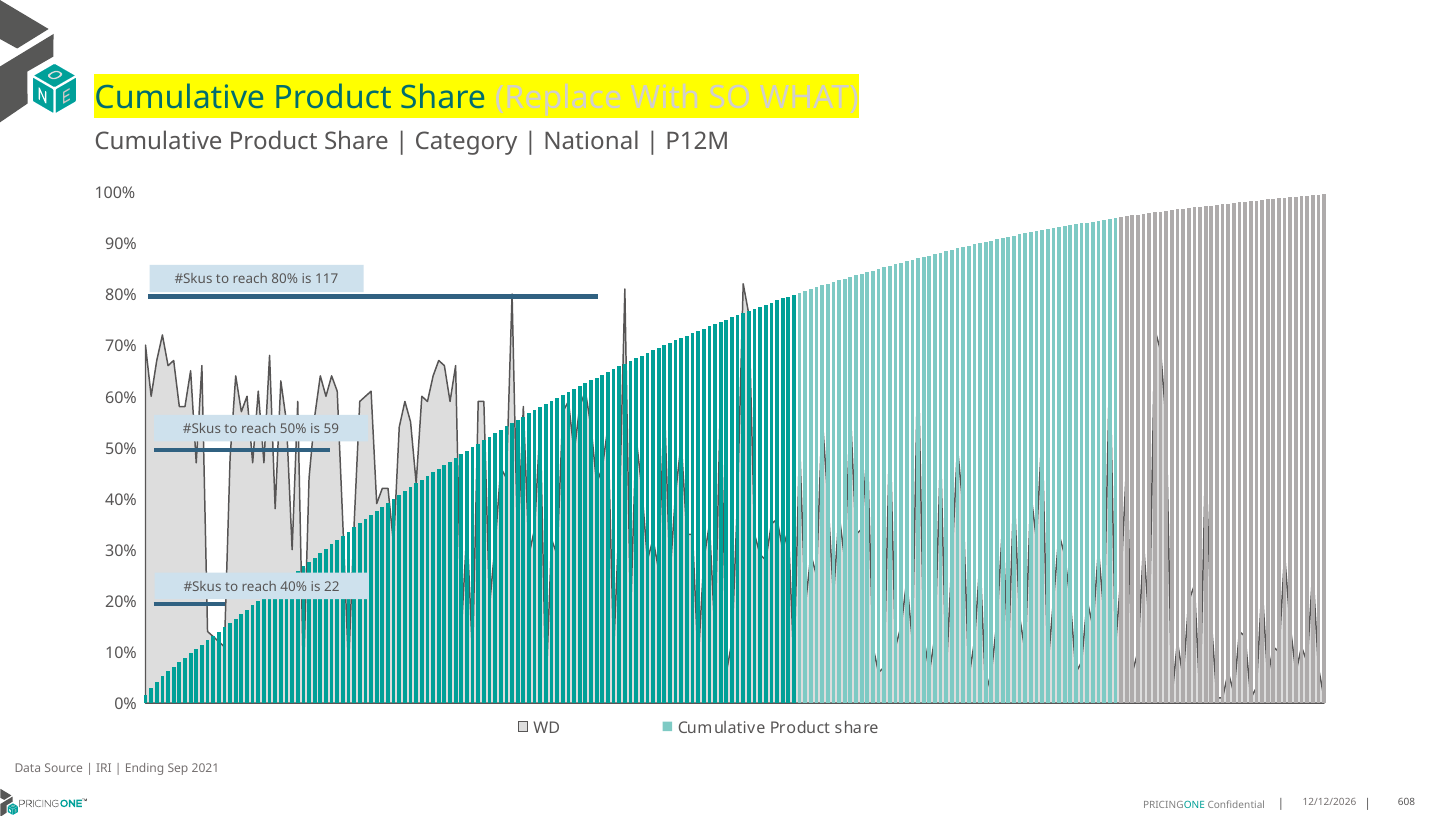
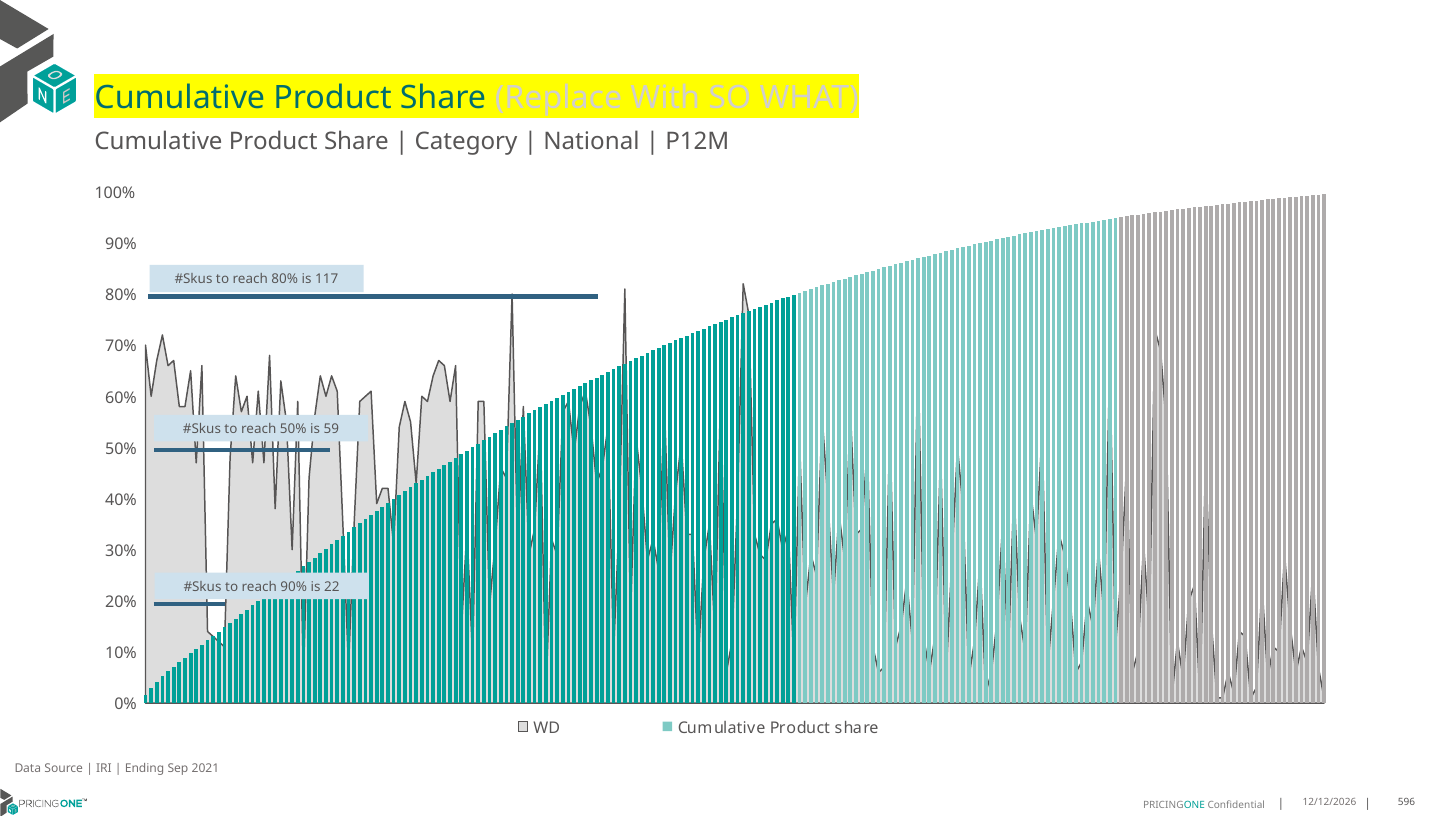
reach 40%: 40% -> 90%
608: 608 -> 596
